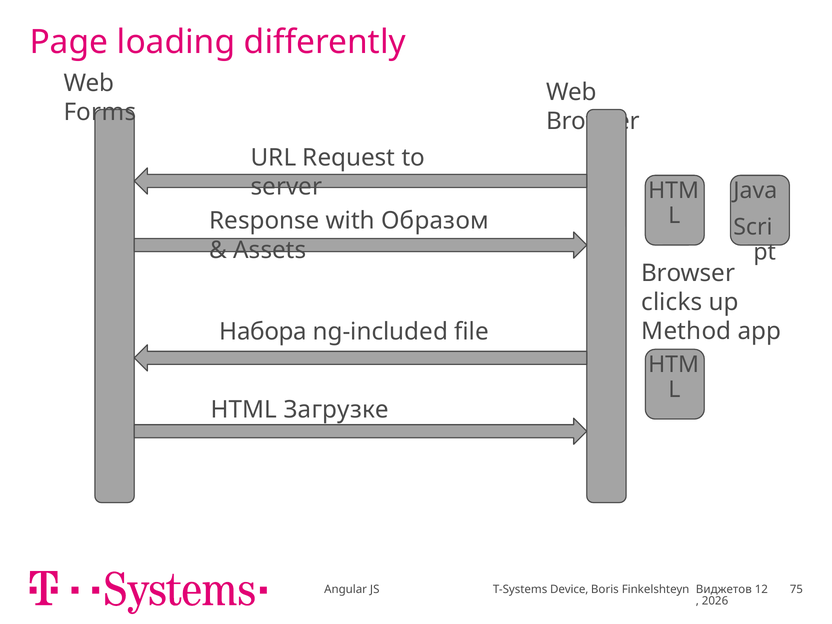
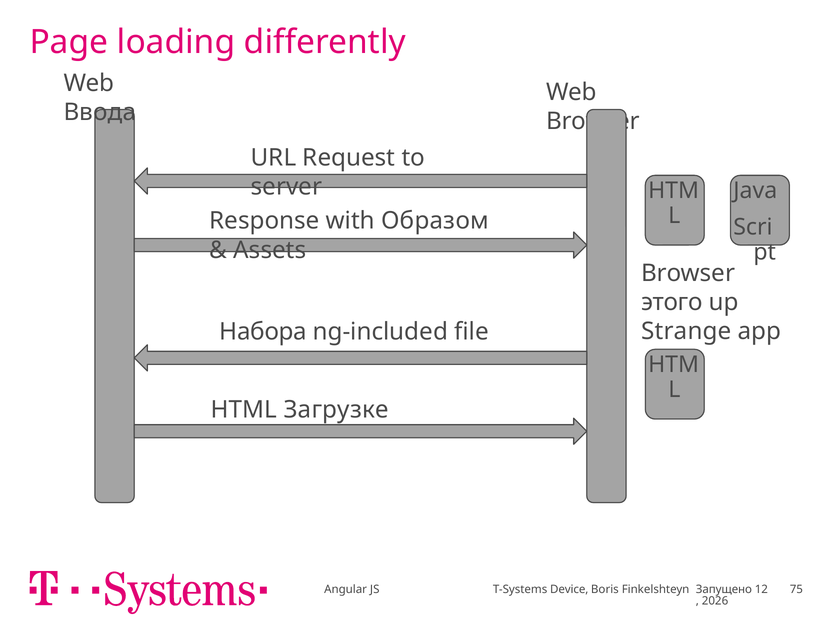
Forms: Forms -> Ввода
clicks: clicks -> этого
Method: Method -> Strange
Виджетов: Виджетов -> Запущено
